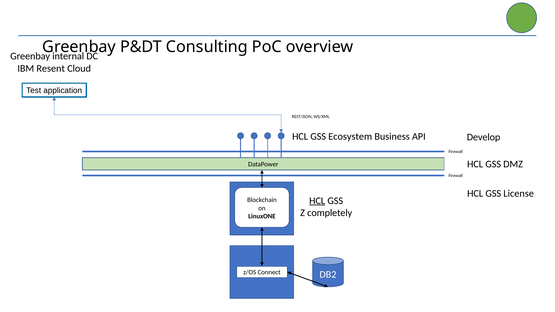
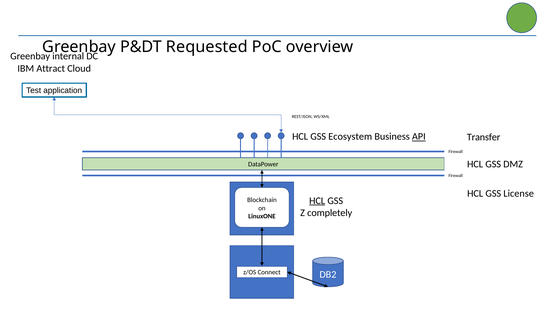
Consulting: Consulting -> Requested
Resent: Resent -> Attract
API underline: none -> present
Develop: Develop -> Transfer
